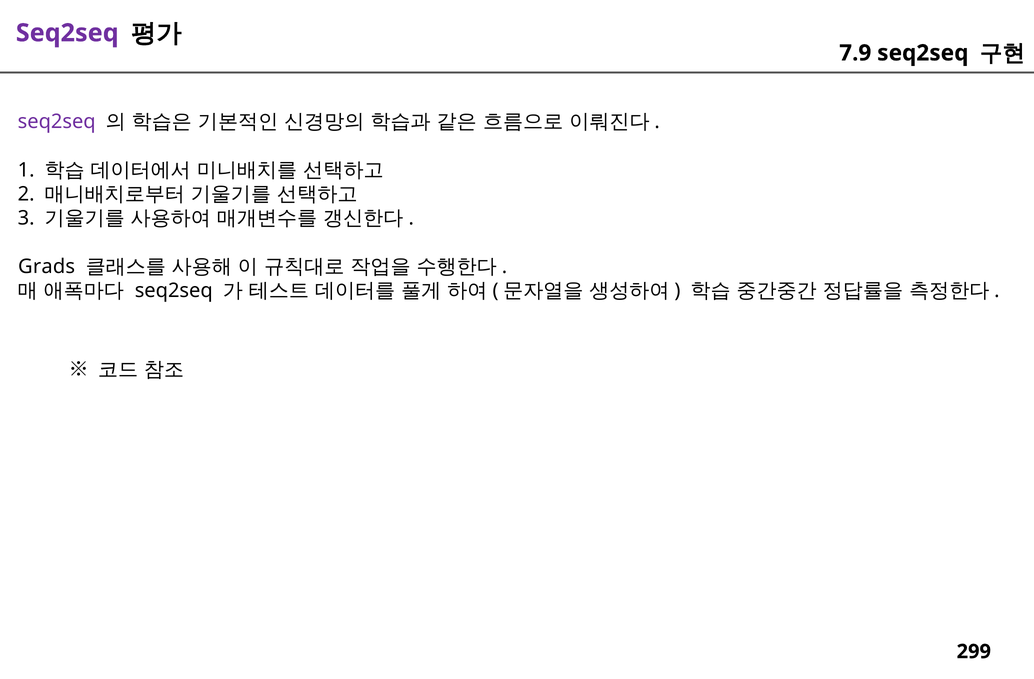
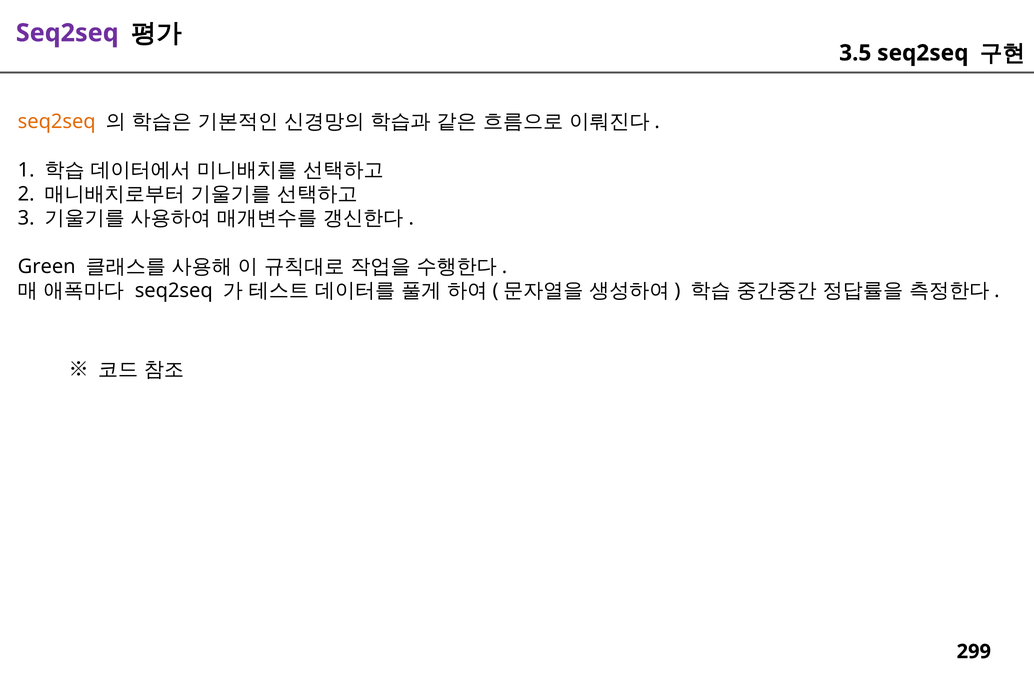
7.9: 7.9 -> 3.5
seq2seq at (57, 122) colour: purple -> orange
Grads: Grads -> Green
